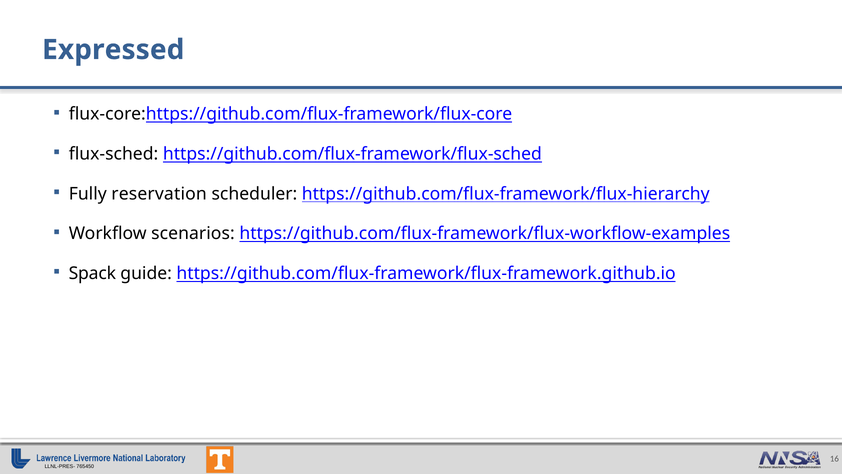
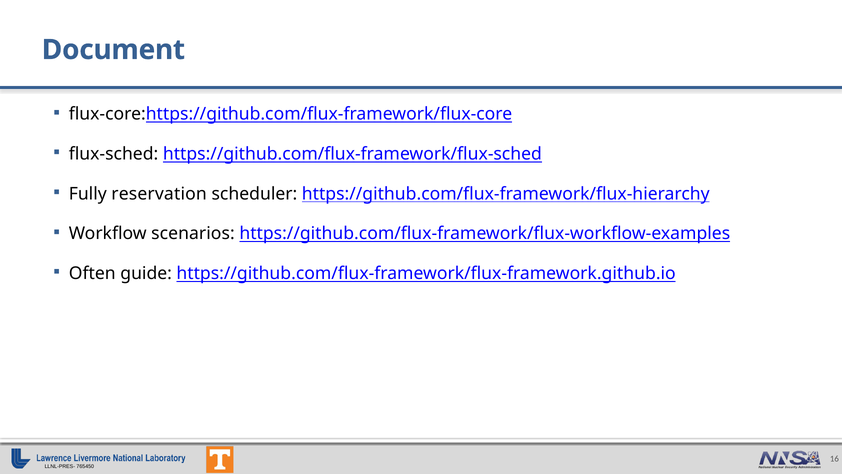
Expressed: Expressed -> Document
Spack: Spack -> Often
